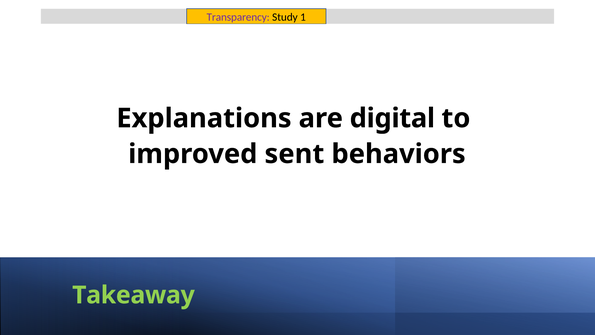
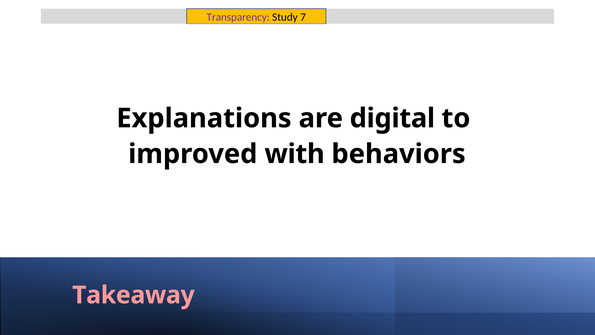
1: 1 -> 7
sent: sent -> with
Takeaway colour: light green -> pink
